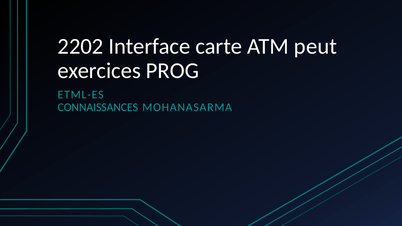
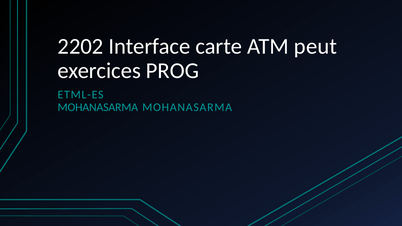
CONNAISSANCES at (98, 107): CONNAISSANCES -> MOHANASARMA
